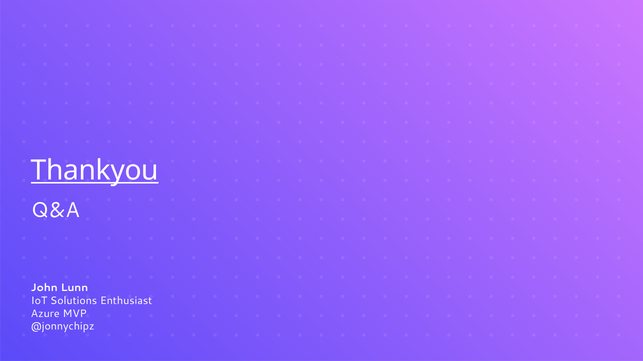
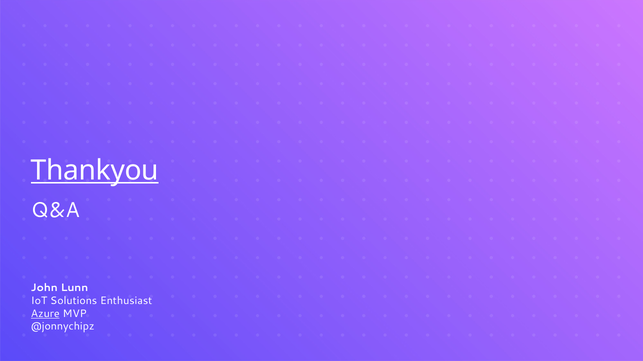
Azure underline: none -> present
